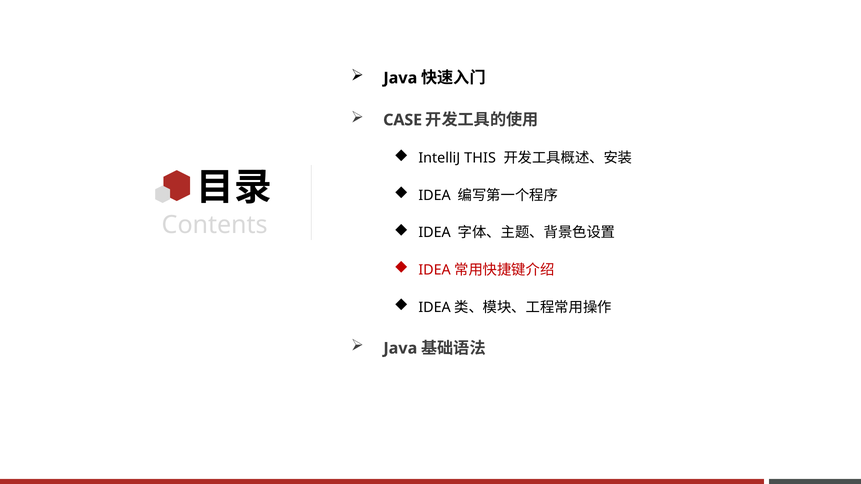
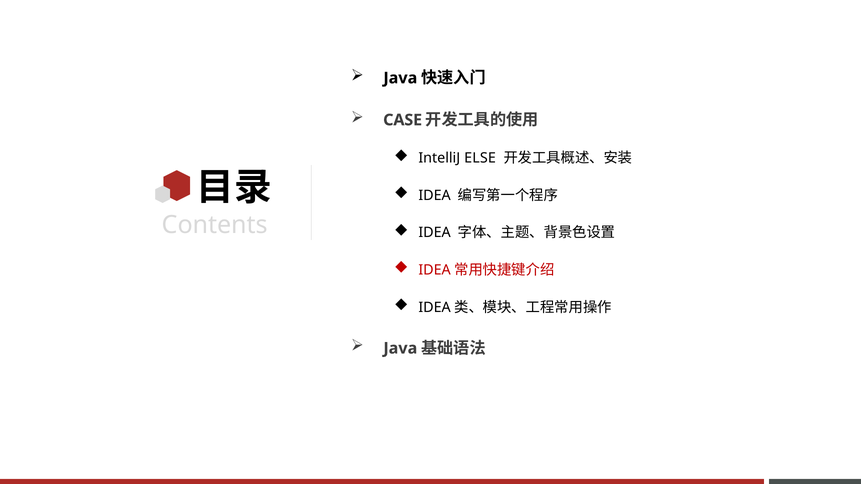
THIS: THIS -> ELSE
